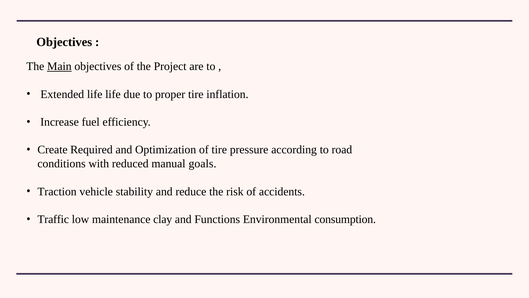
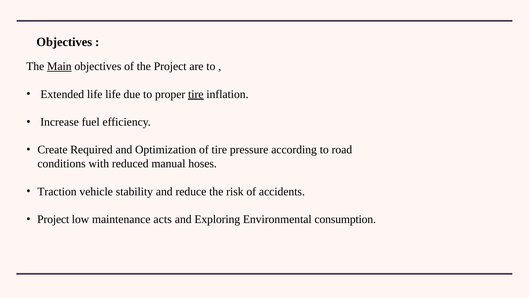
tire at (196, 94) underline: none -> present
goals: goals -> hoses
Traffic at (53, 219): Traffic -> Project
clay: clay -> acts
Functions: Functions -> Exploring
